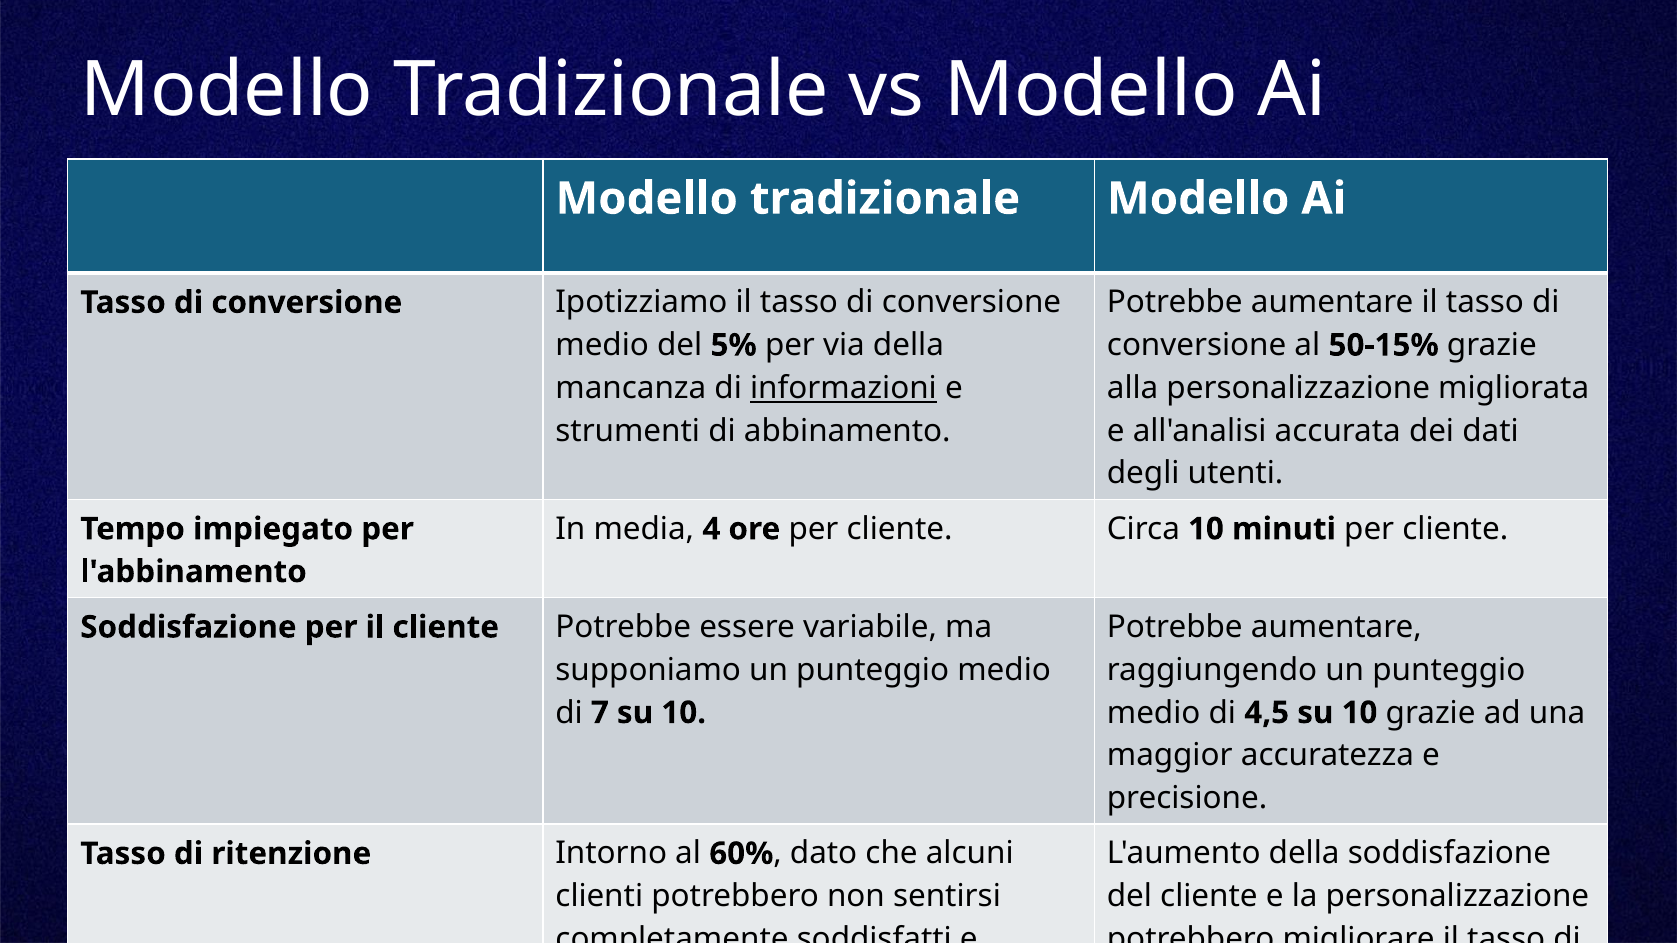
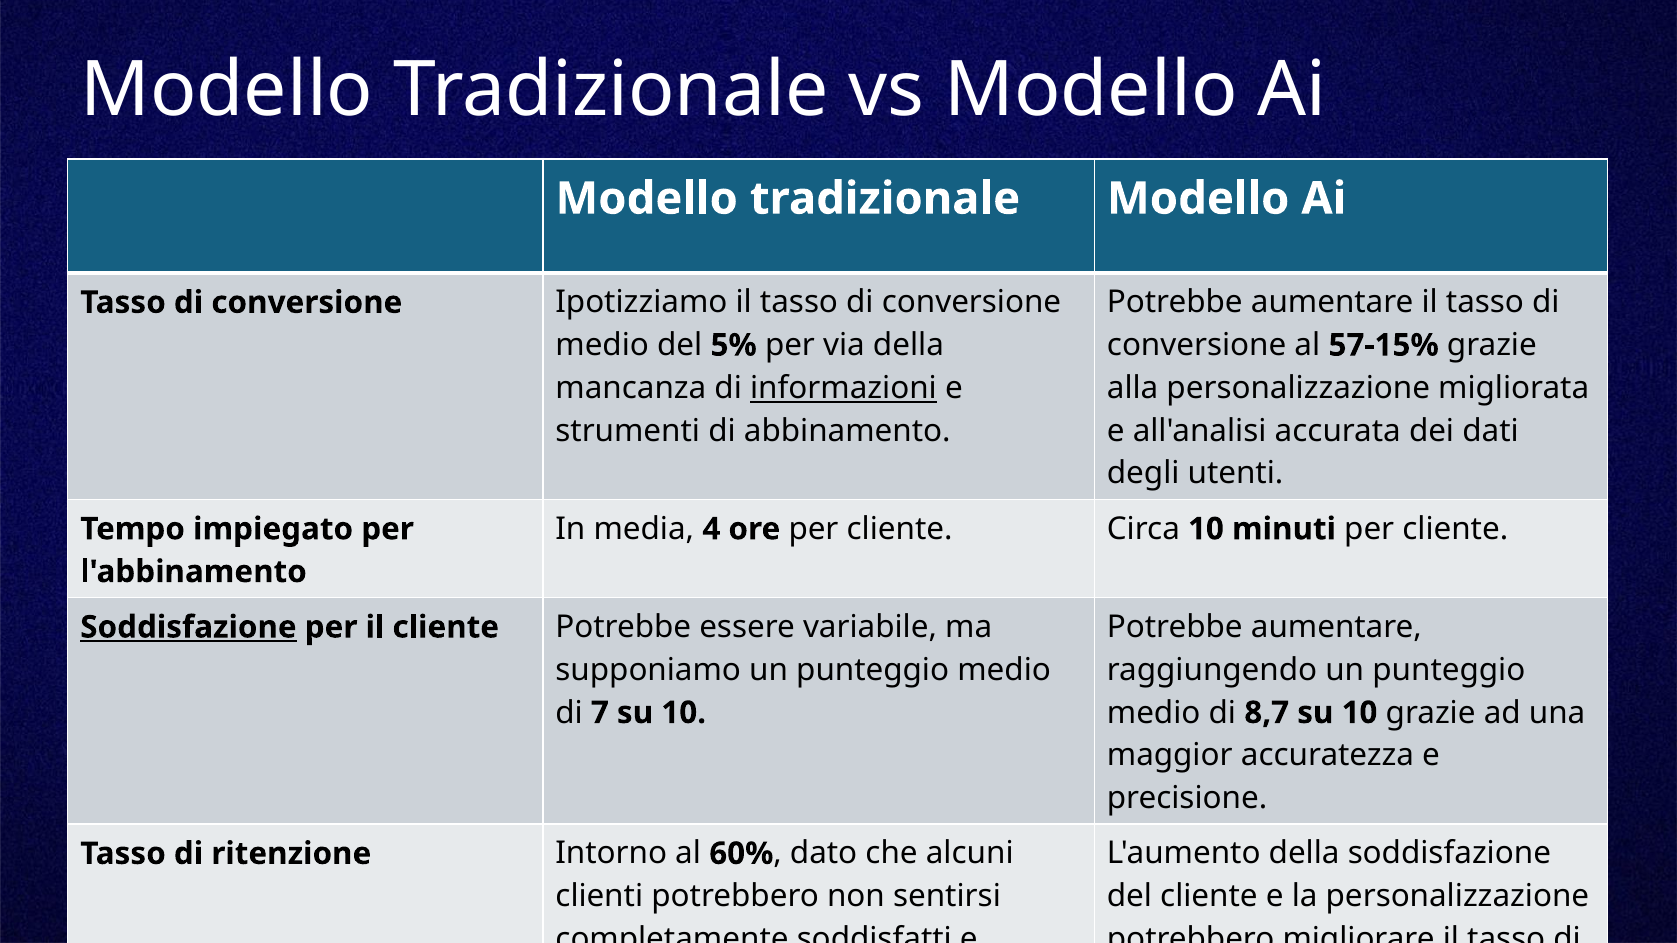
50-15%: 50-15% -> 57-15%
Soddisfazione at (188, 627) underline: none -> present
4,5: 4,5 -> 8,7
